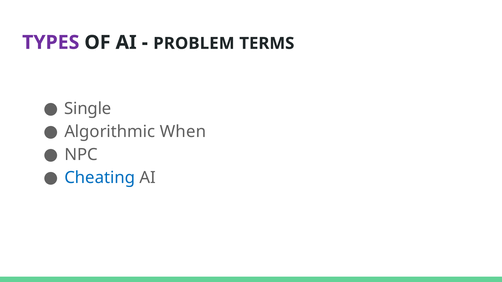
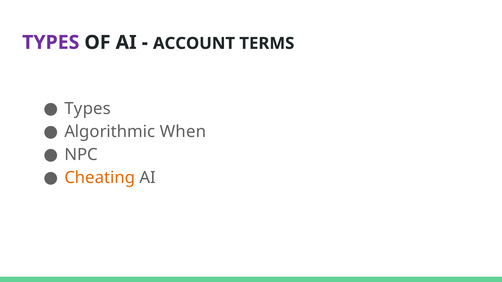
PROBLEM: PROBLEM -> ACCOUNT
Single at (88, 109): Single -> Types
Cheating colour: blue -> orange
